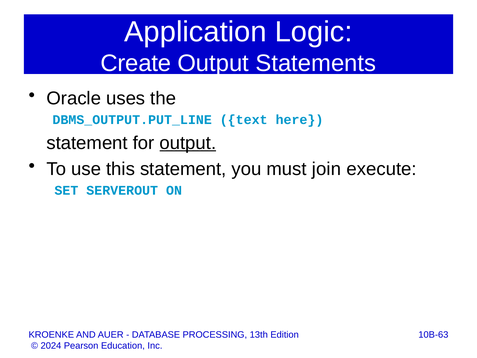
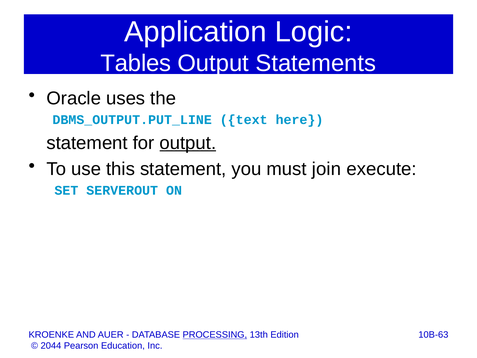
Create: Create -> Tables
PROCESSING underline: none -> present
2024: 2024 -> 2044
